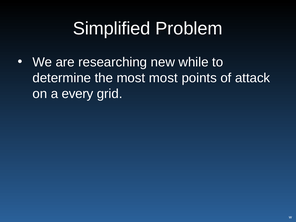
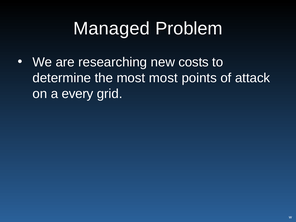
Simplified: Simplified -> Managed
while: while -> costs
